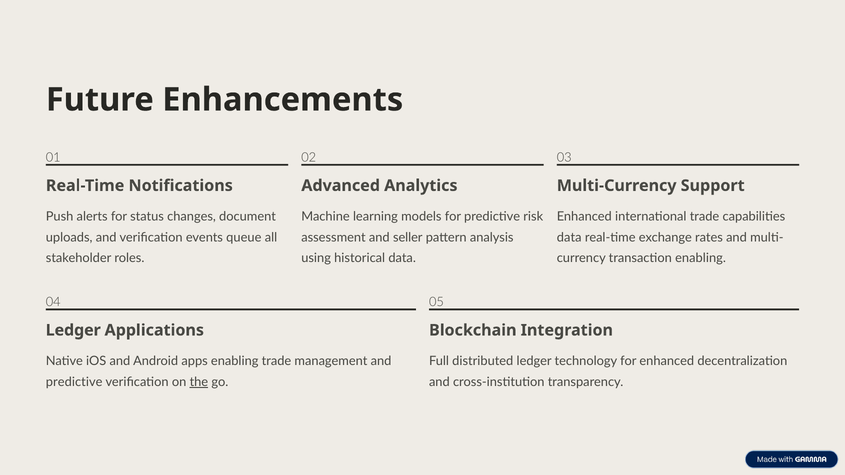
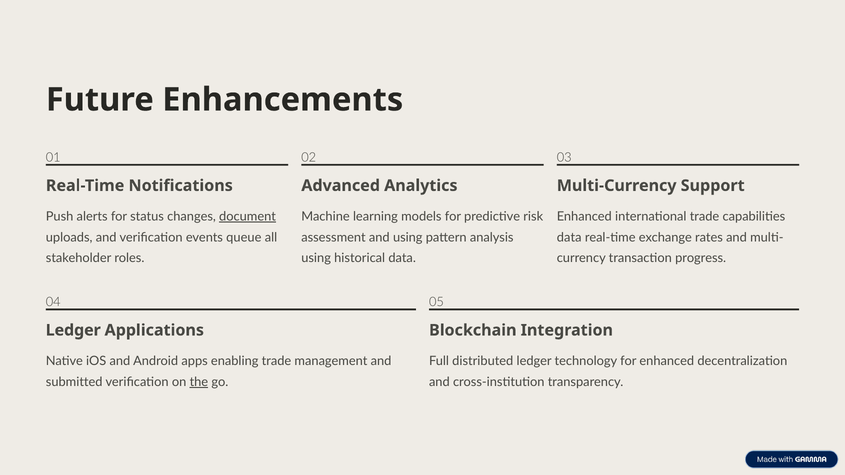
document underline: none -> present
and seller: seller -> using
transaction enabling: enabling -> progress
predictive at (74, 382): predictive -> submitted
